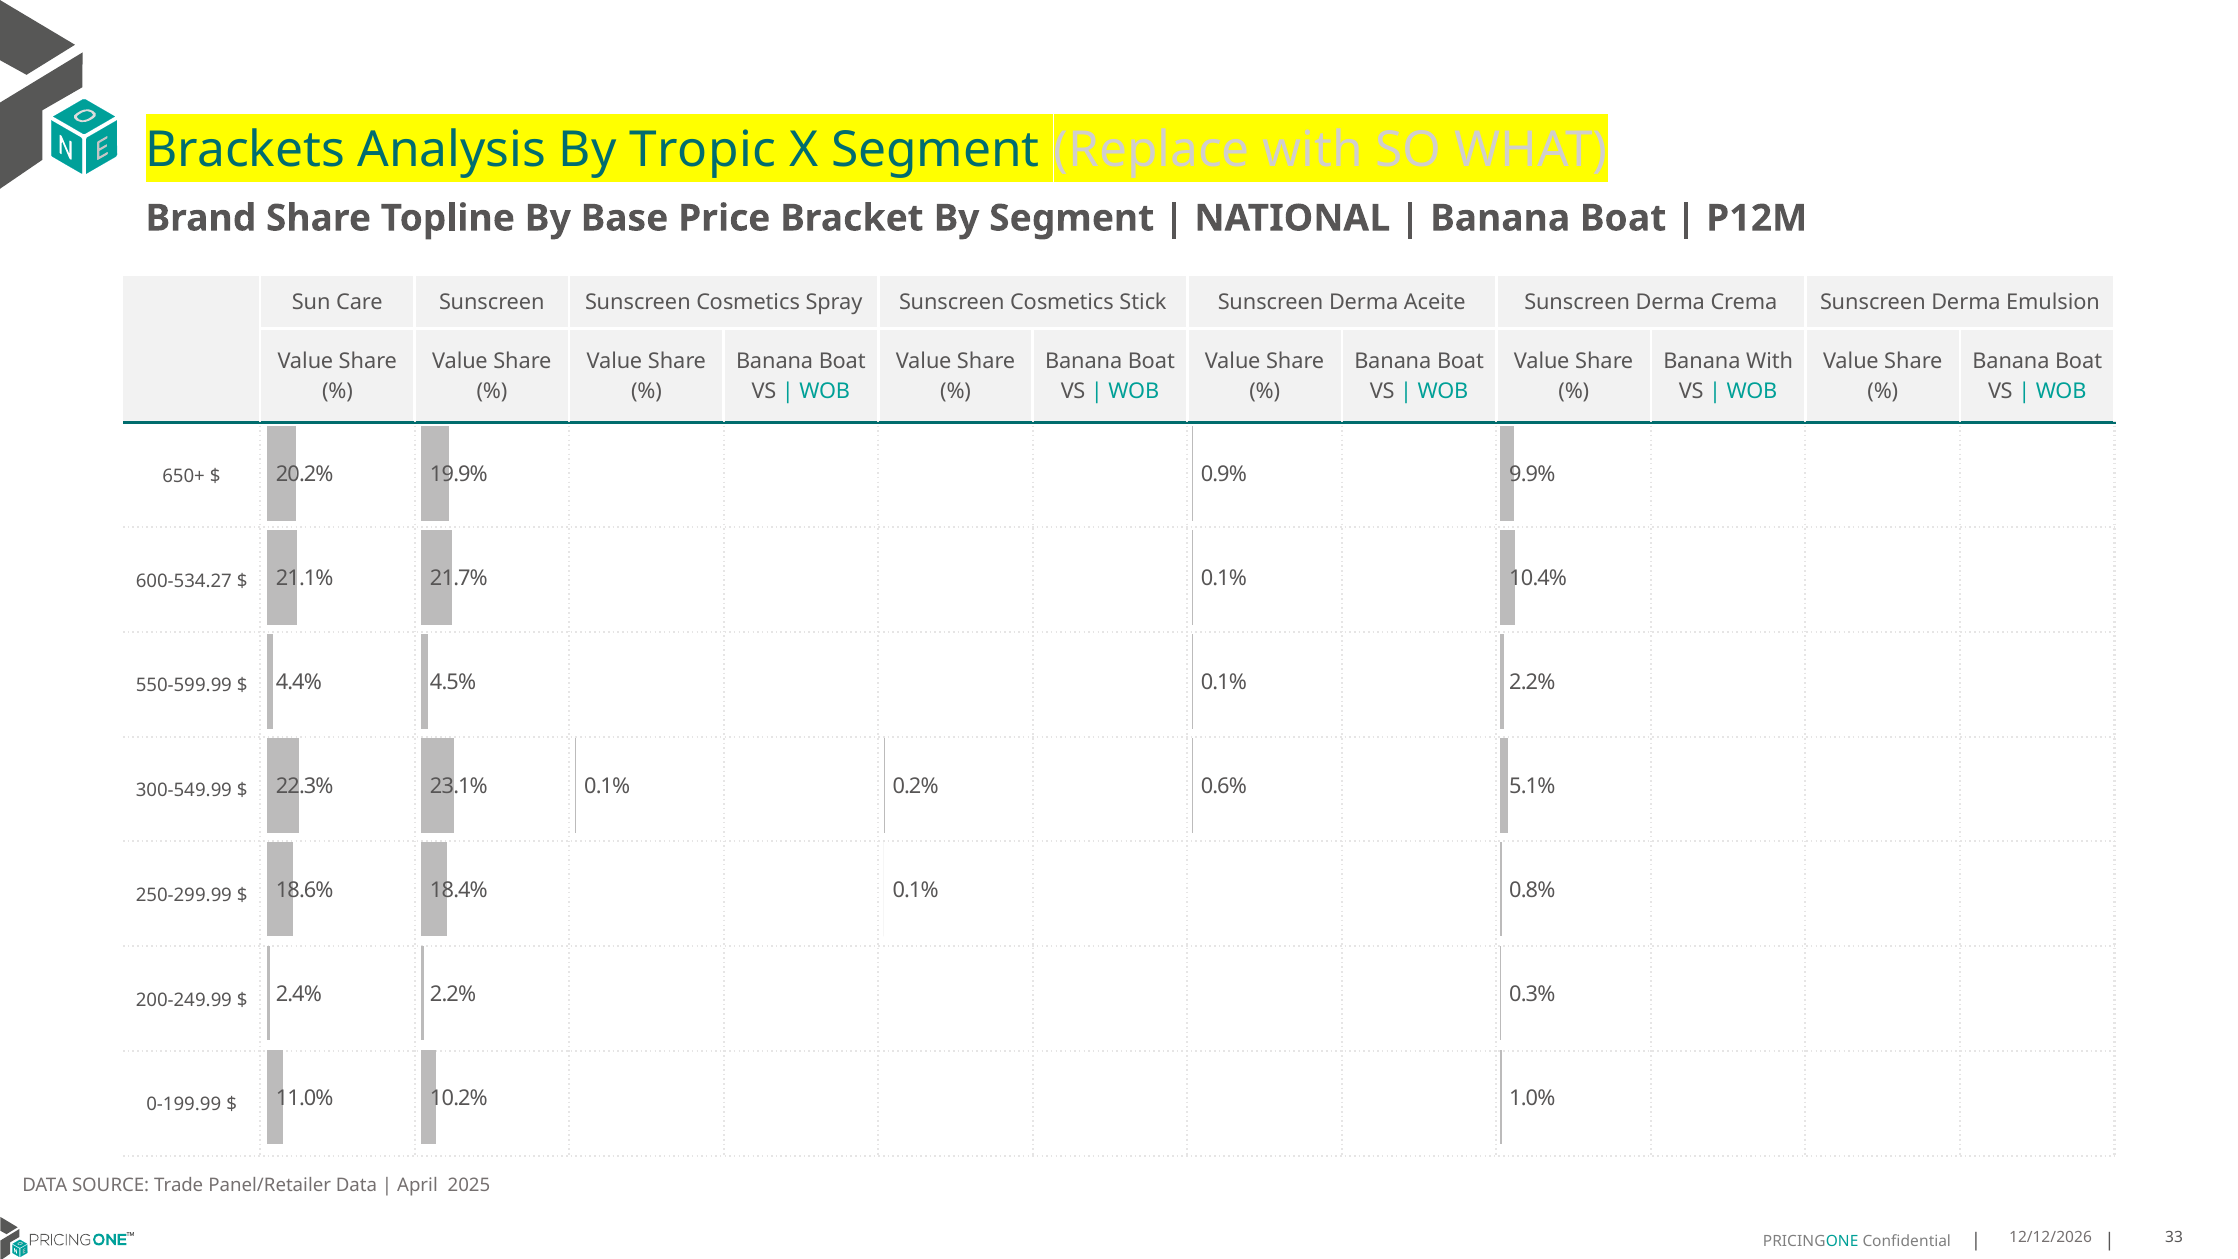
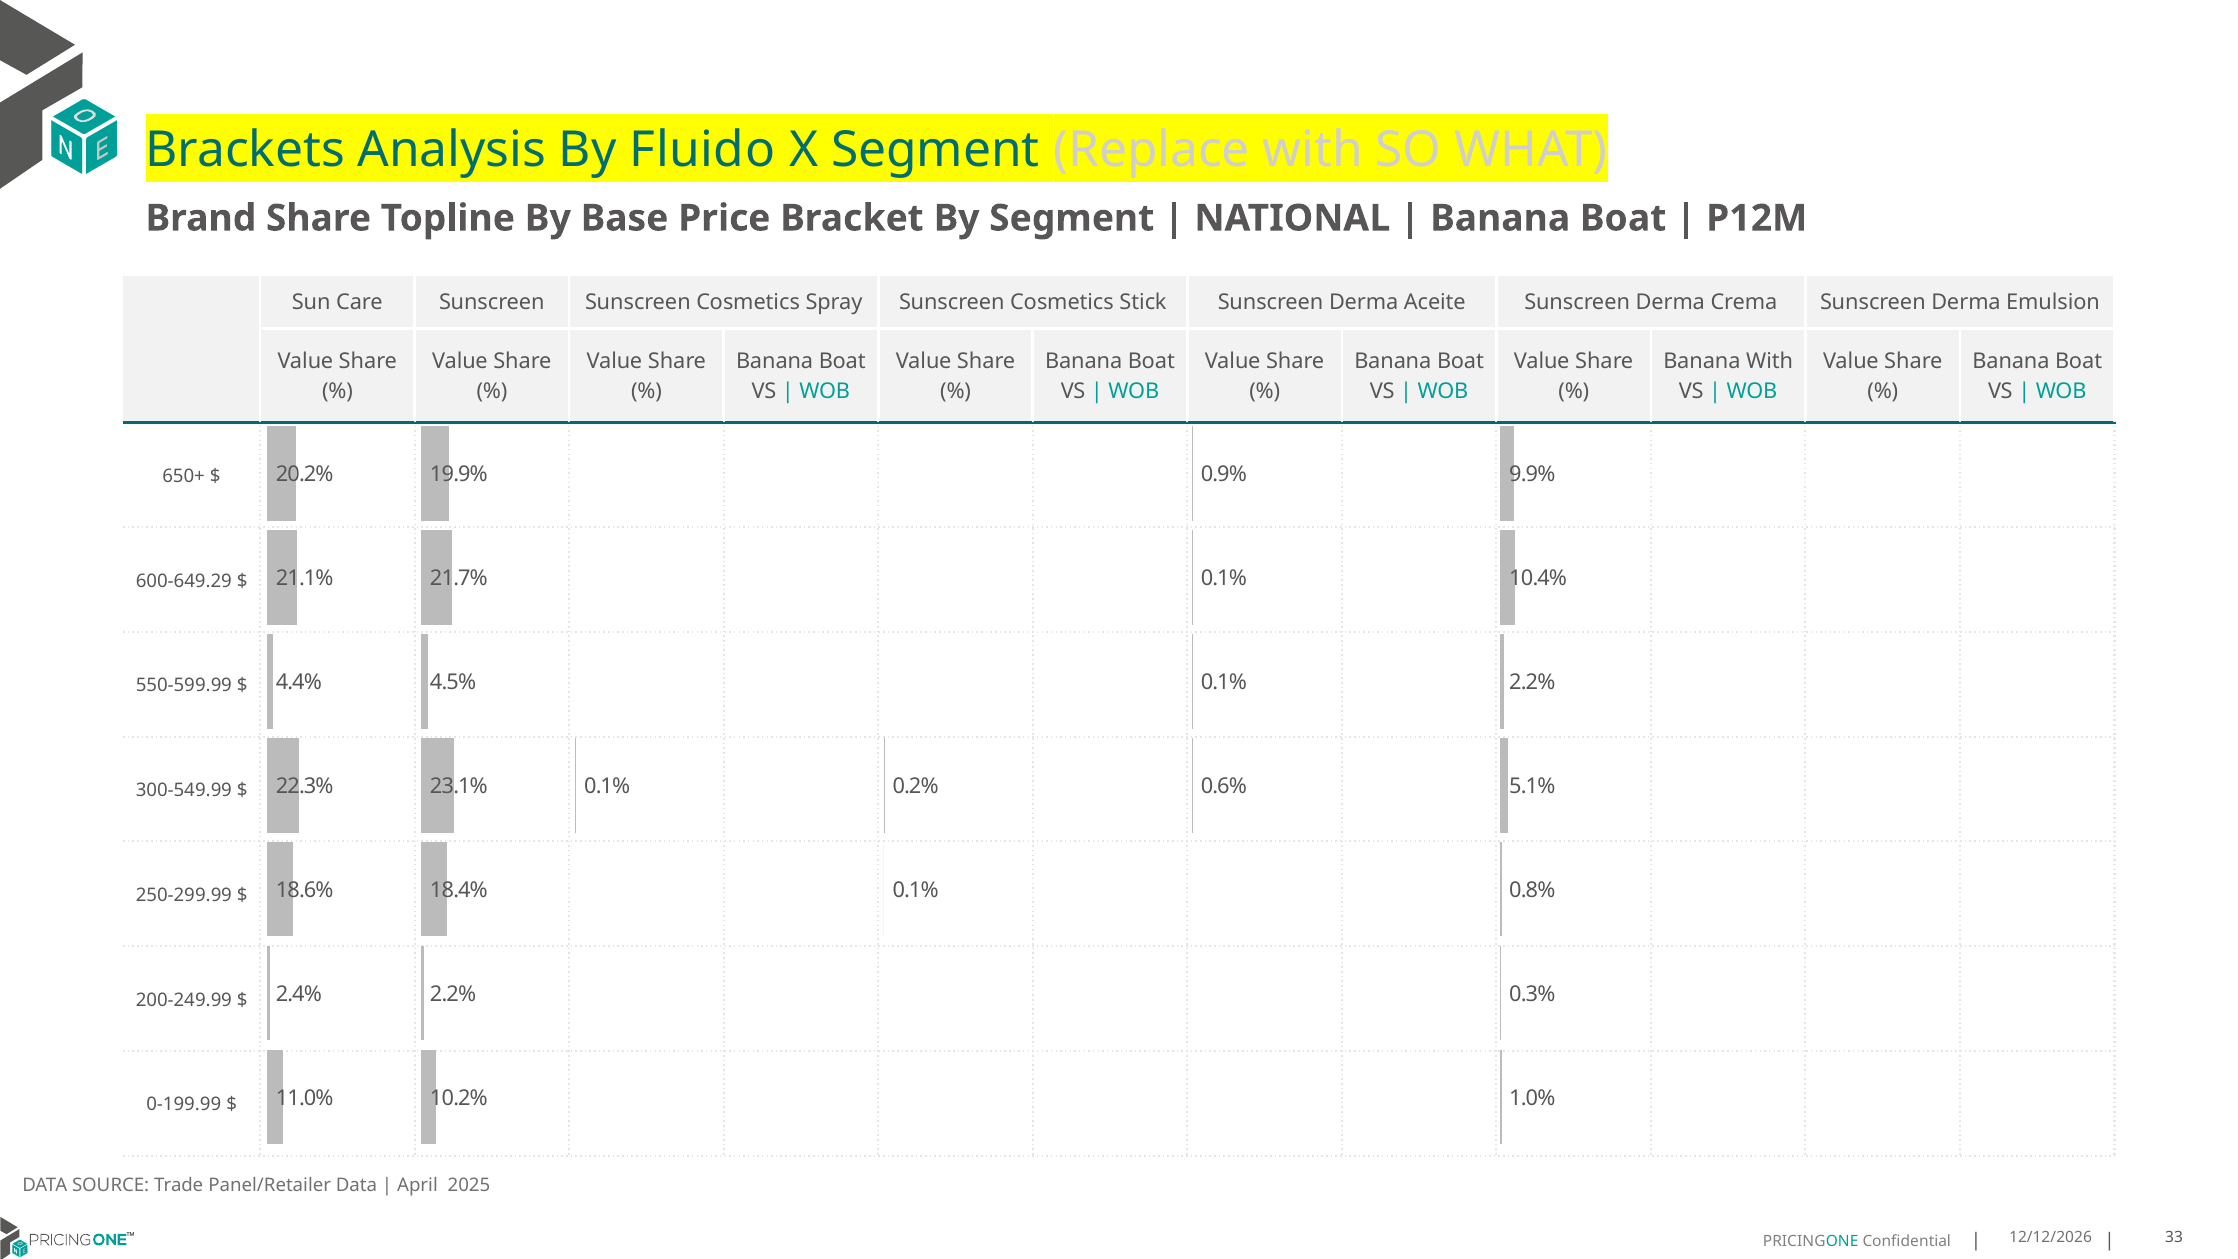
Tropic: Tropic -> Fluido
600-534.27: 600-534.27 -> 600-649.29
